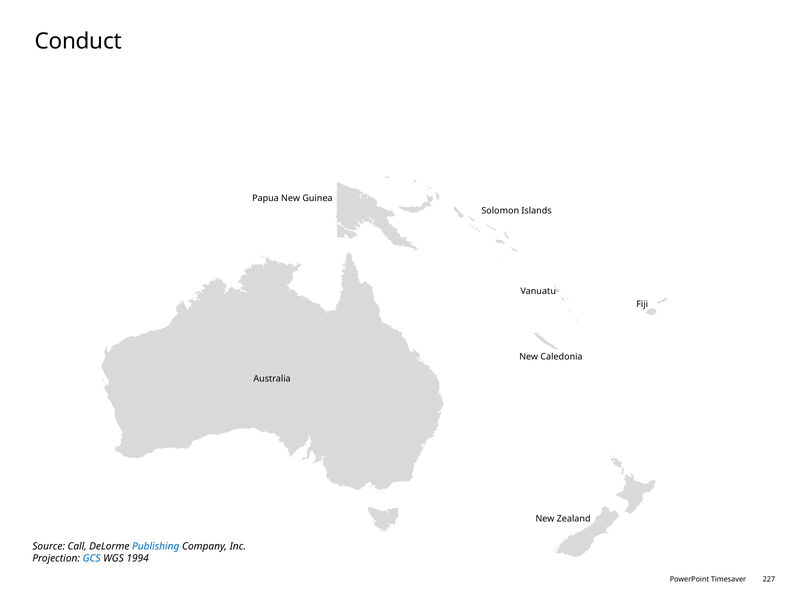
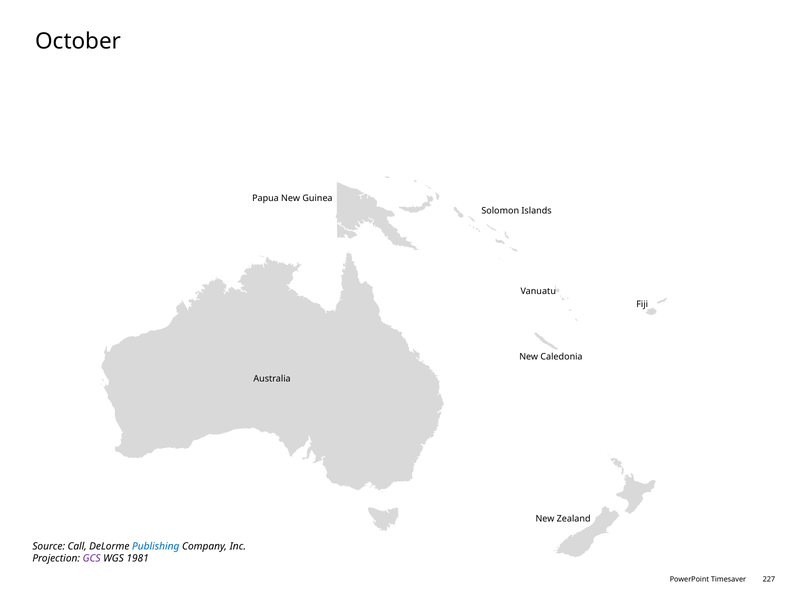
Conduct: Conduct -> October
GCS colour: blue -> purple
1994: 1994 -> 1981
